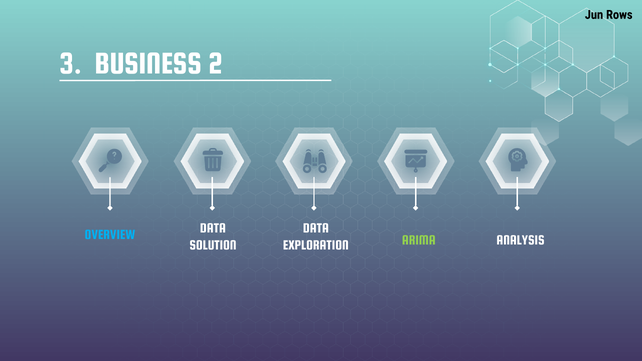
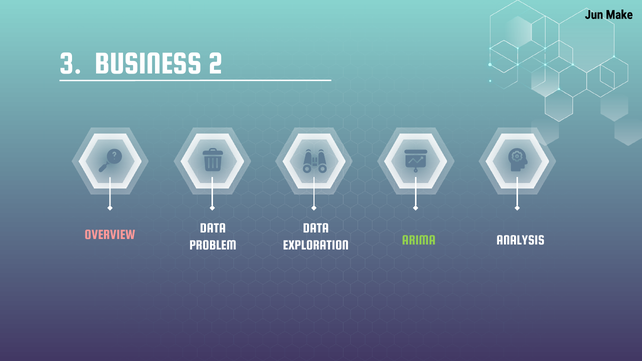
Rows: Rows -> Make
OVERVIEW colour: light blue -> pink
SOLUTION: SOLUTION -> PROBLEM
